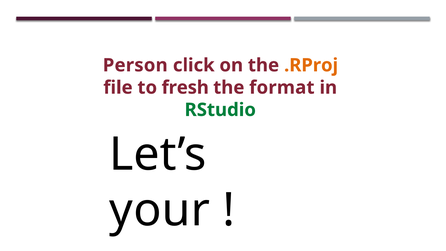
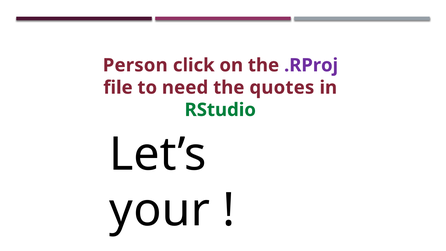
.RProj colour: orange -> purple
fresh: fresh -> need
format: format -> quotes
